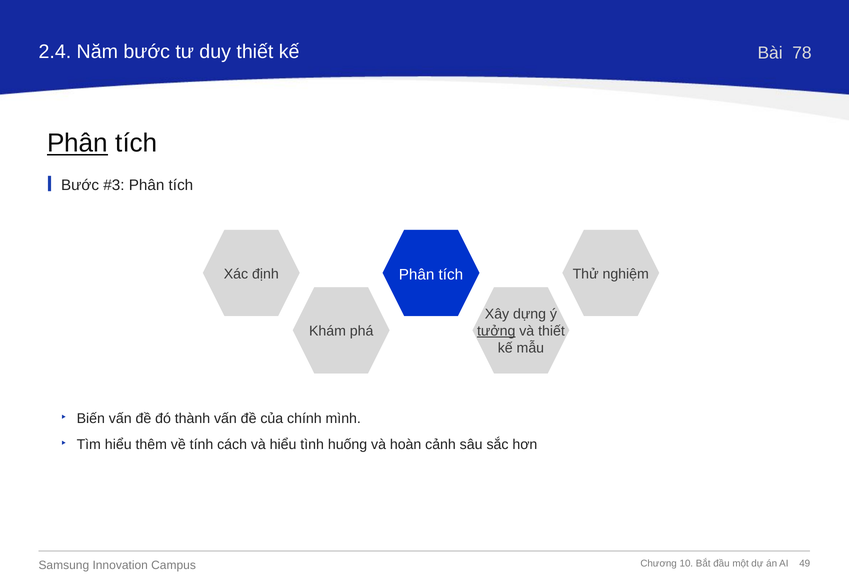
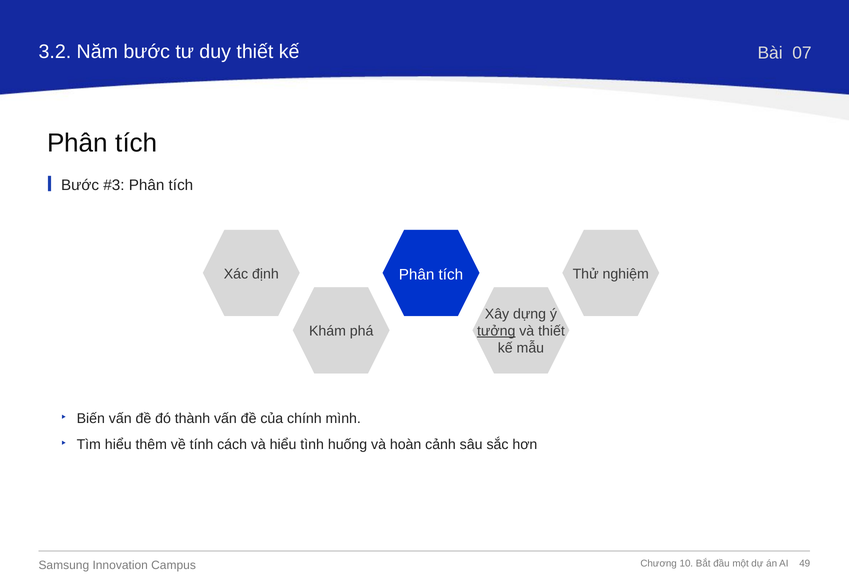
2.4: 2.4 -> 3.2
78: 78 -> 07
Phân at (77, 143) underline: present -> none
